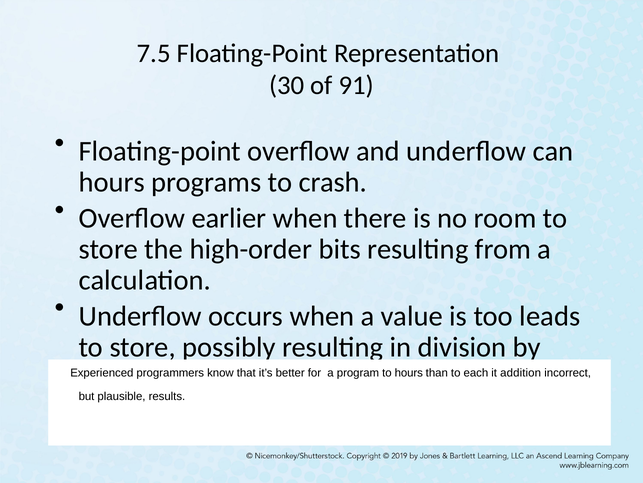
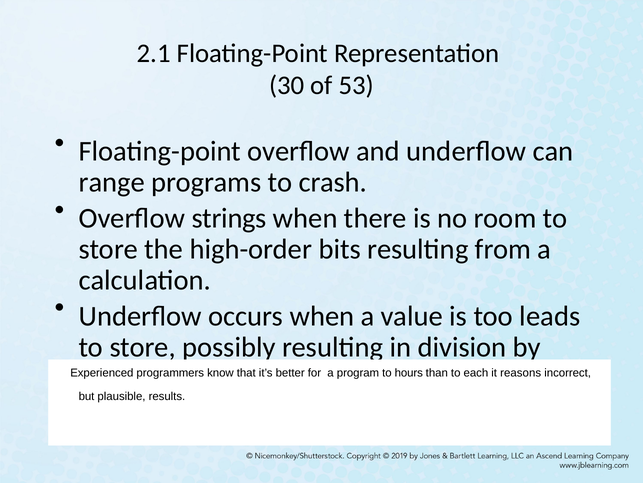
7.5: 7.5 -> 2.1
91: 91 -> 53
hours at (112, 182): hours -> range
earlier: earlier -> strings
addition: addition -> reasons
